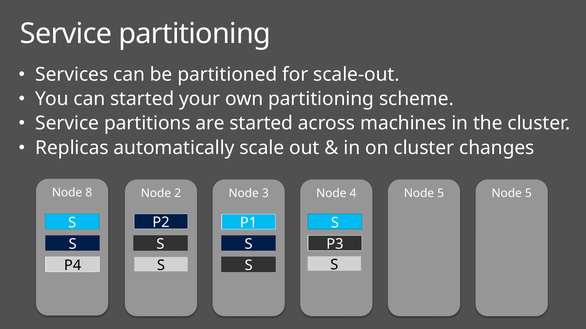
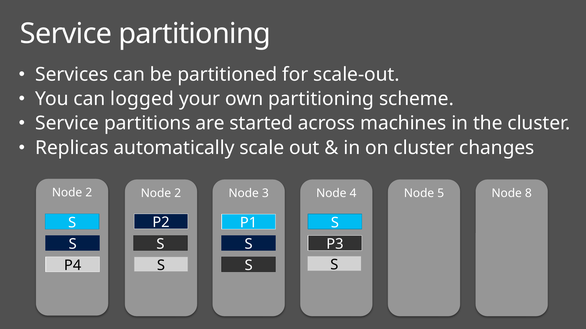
can started: started -> logged
8 at (89, 193): 8 -> 2
3 Node 5: 5 -> 8
